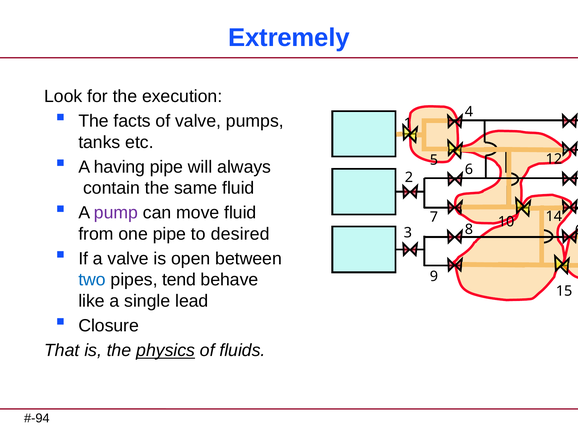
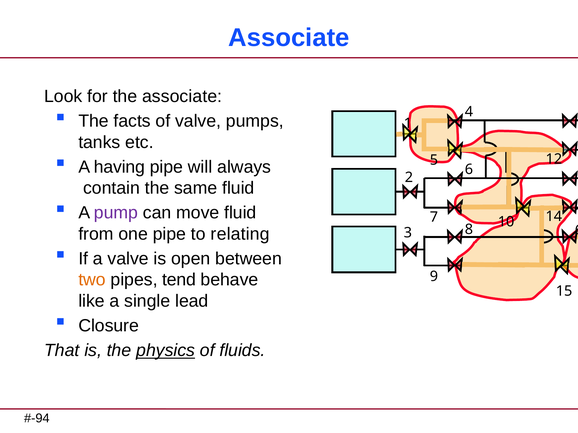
Extremely at (289, 38): Extremely -> Associate
the execution: execution -> associate
desired: desired -> relating
two colour: blue -> orange
